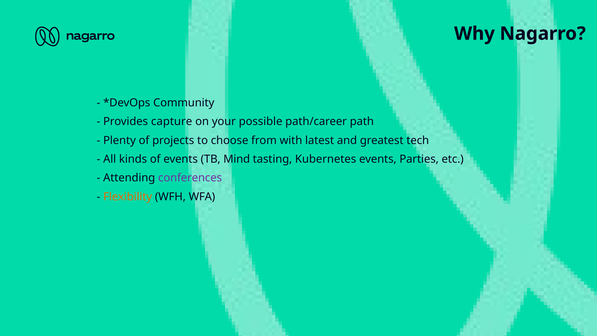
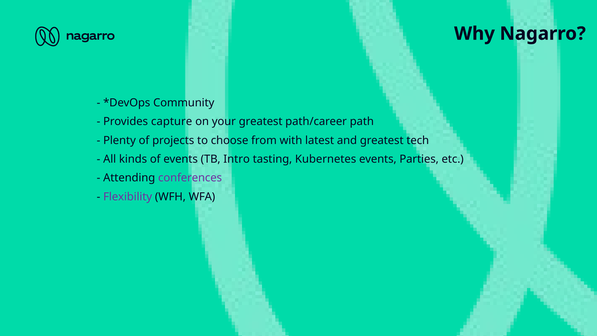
your possible: possible -> greatest
Mind: Mind -> Intro
Flexibility colour: orange -> purple
